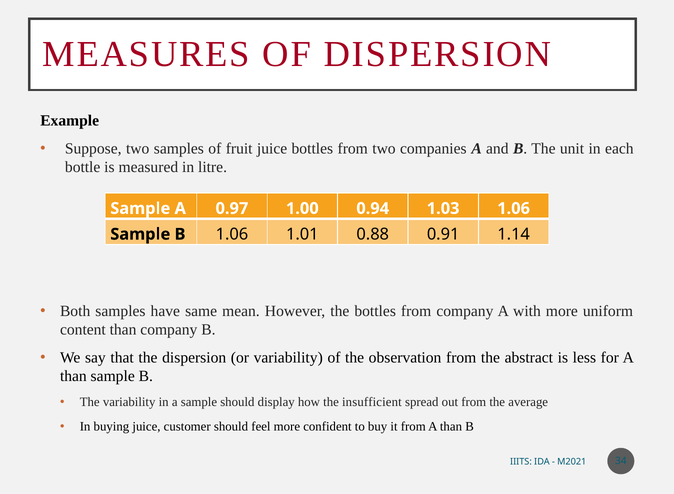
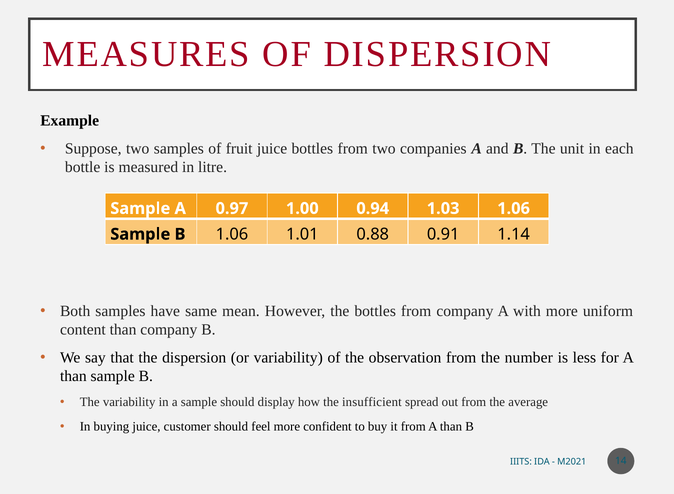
abstract: abstract -> number
34: 34 -> 14
